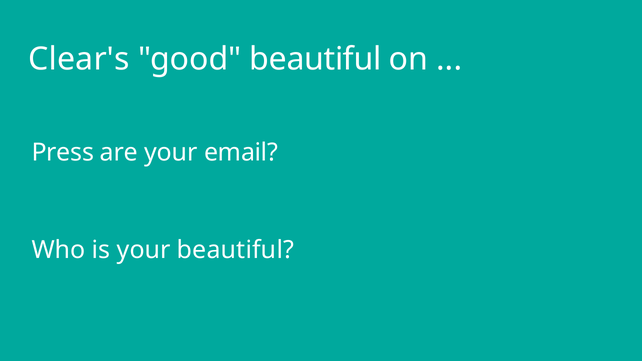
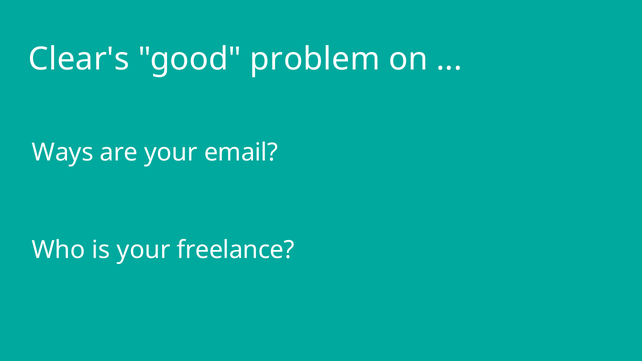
good beautiful: beautiful -> problem
Press: Press -> Ways
your beautiful: beautiful -> freelance
